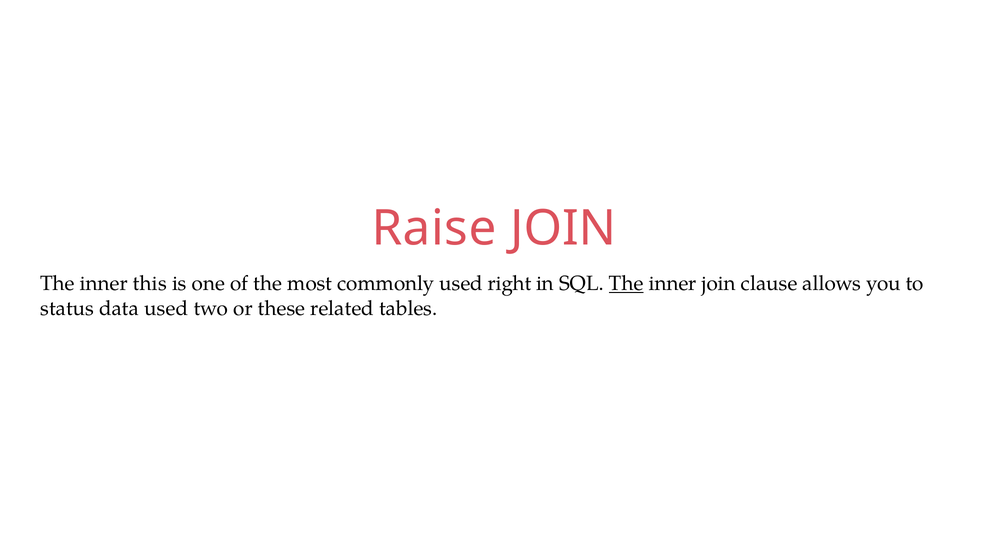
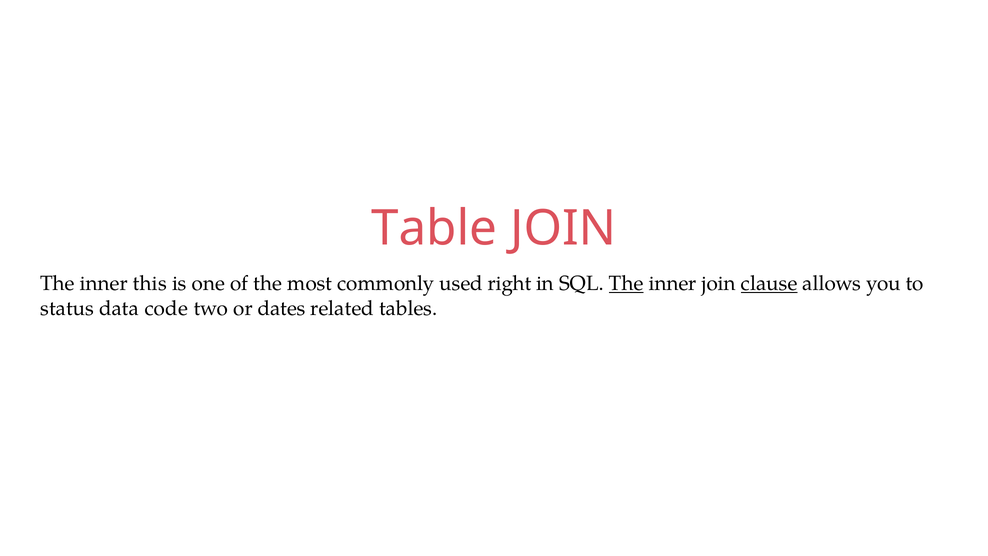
Raise: Raise -> Table
clause underline: none -> present
data used: used -> code
these: these -> dates
